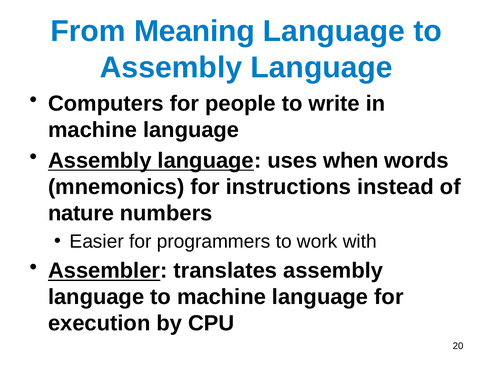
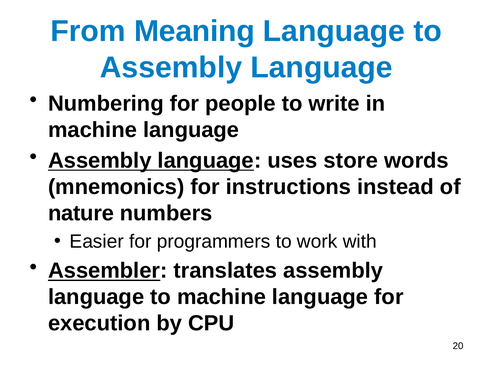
Computers: Computers -> Numbering
when: when -> store
